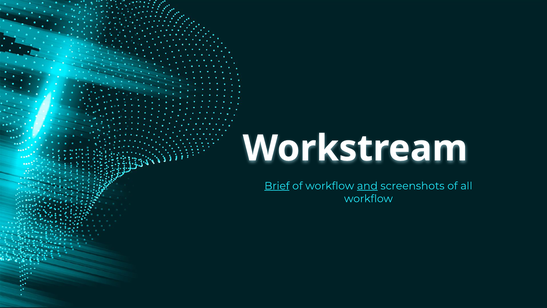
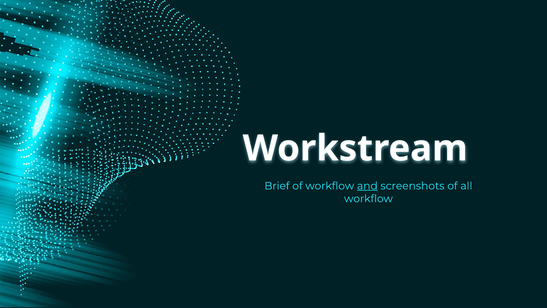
Brief underline: present -> none
